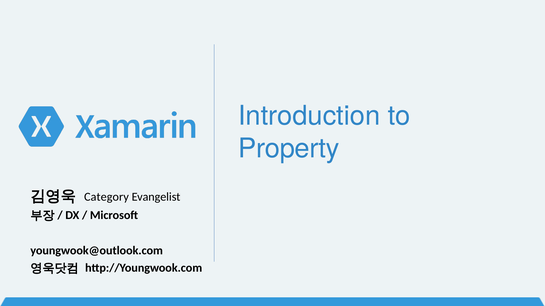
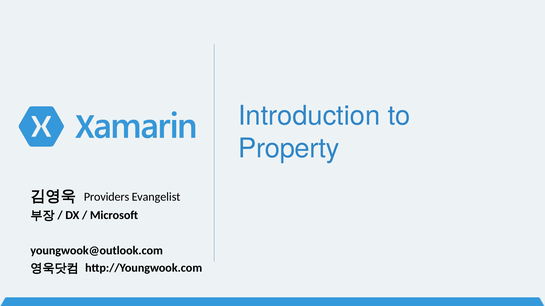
Category: Category -> Providers
